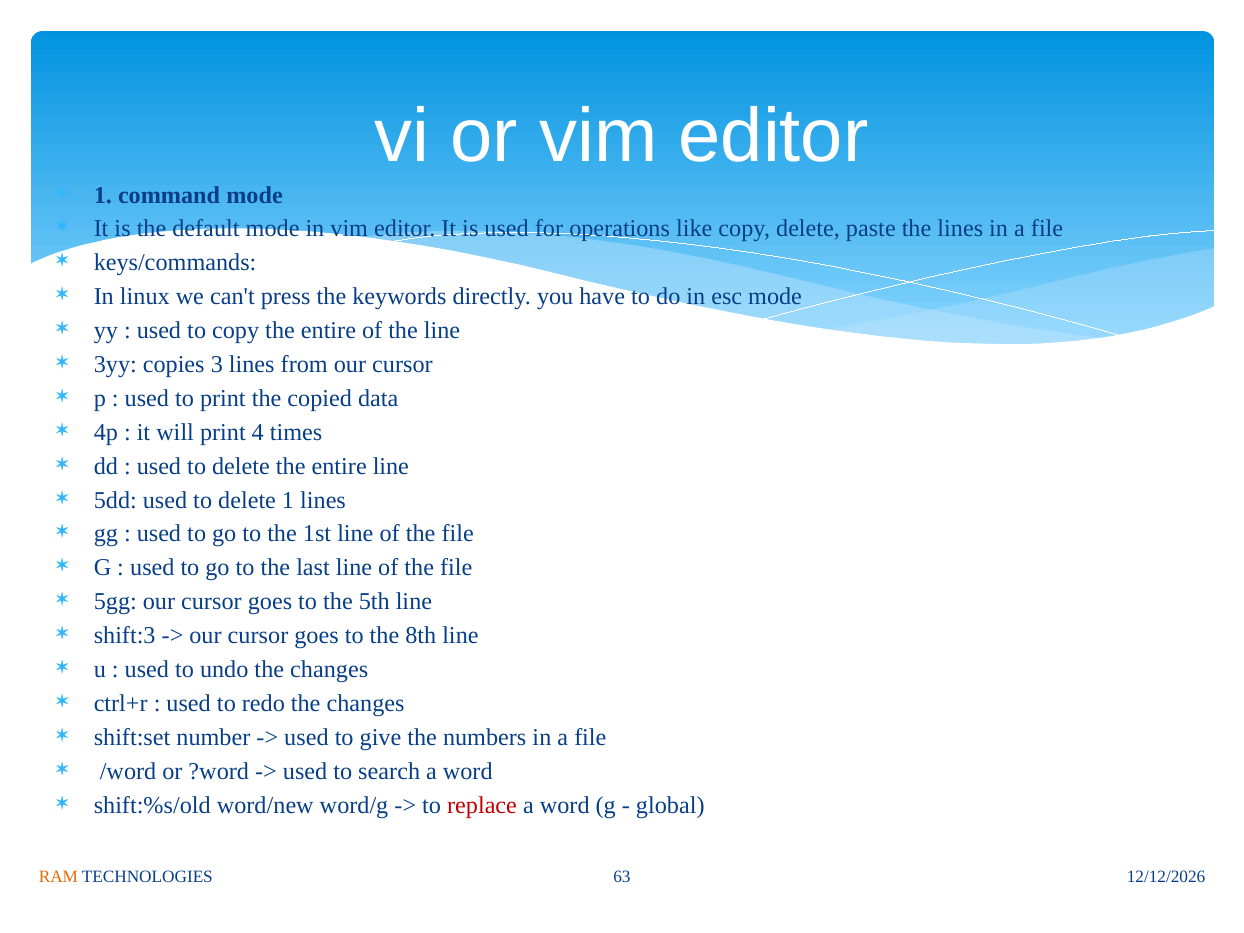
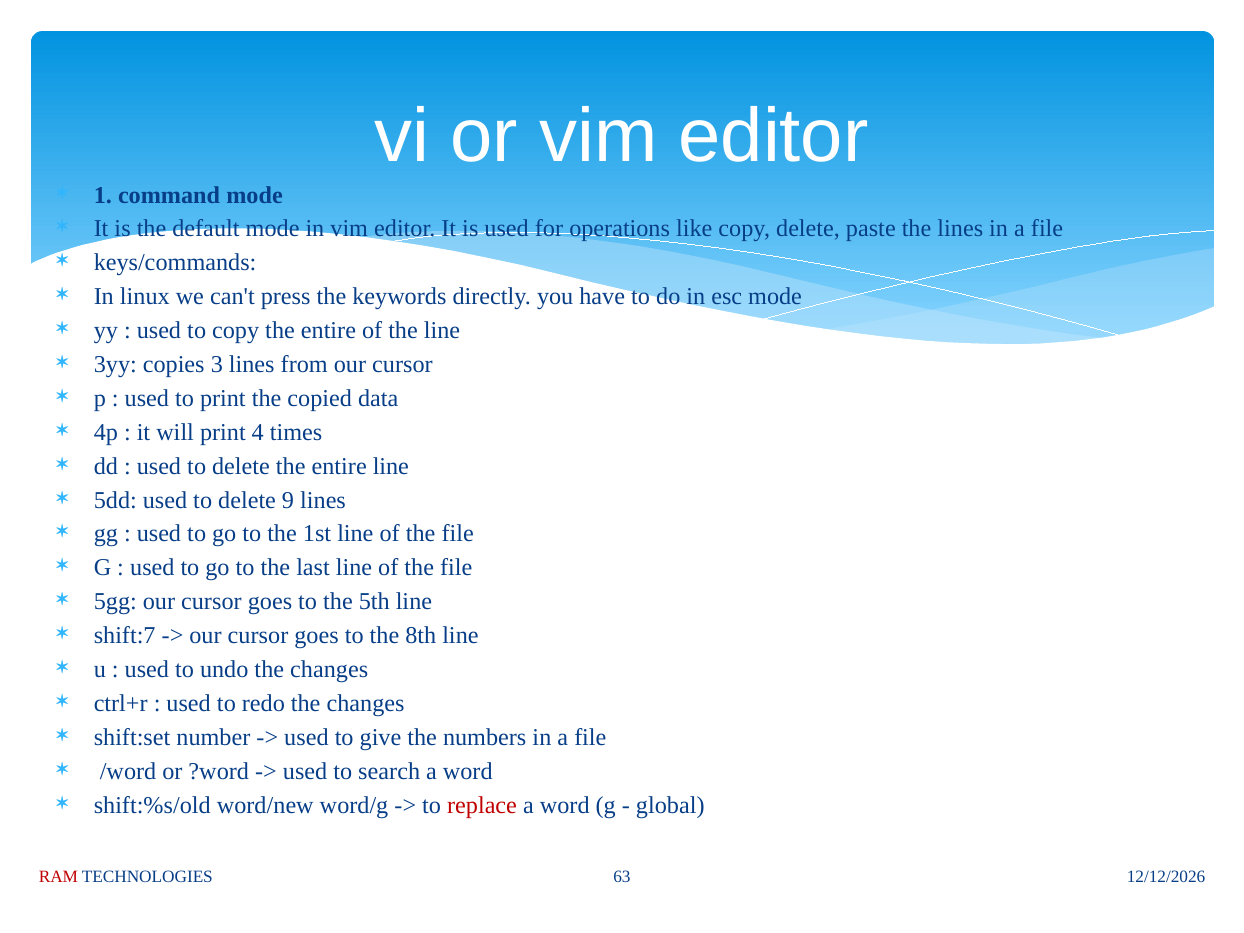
delete 1: 1 -> 9
shift:3: shift:3 -> shift:7
RAM colour: orange -> red
